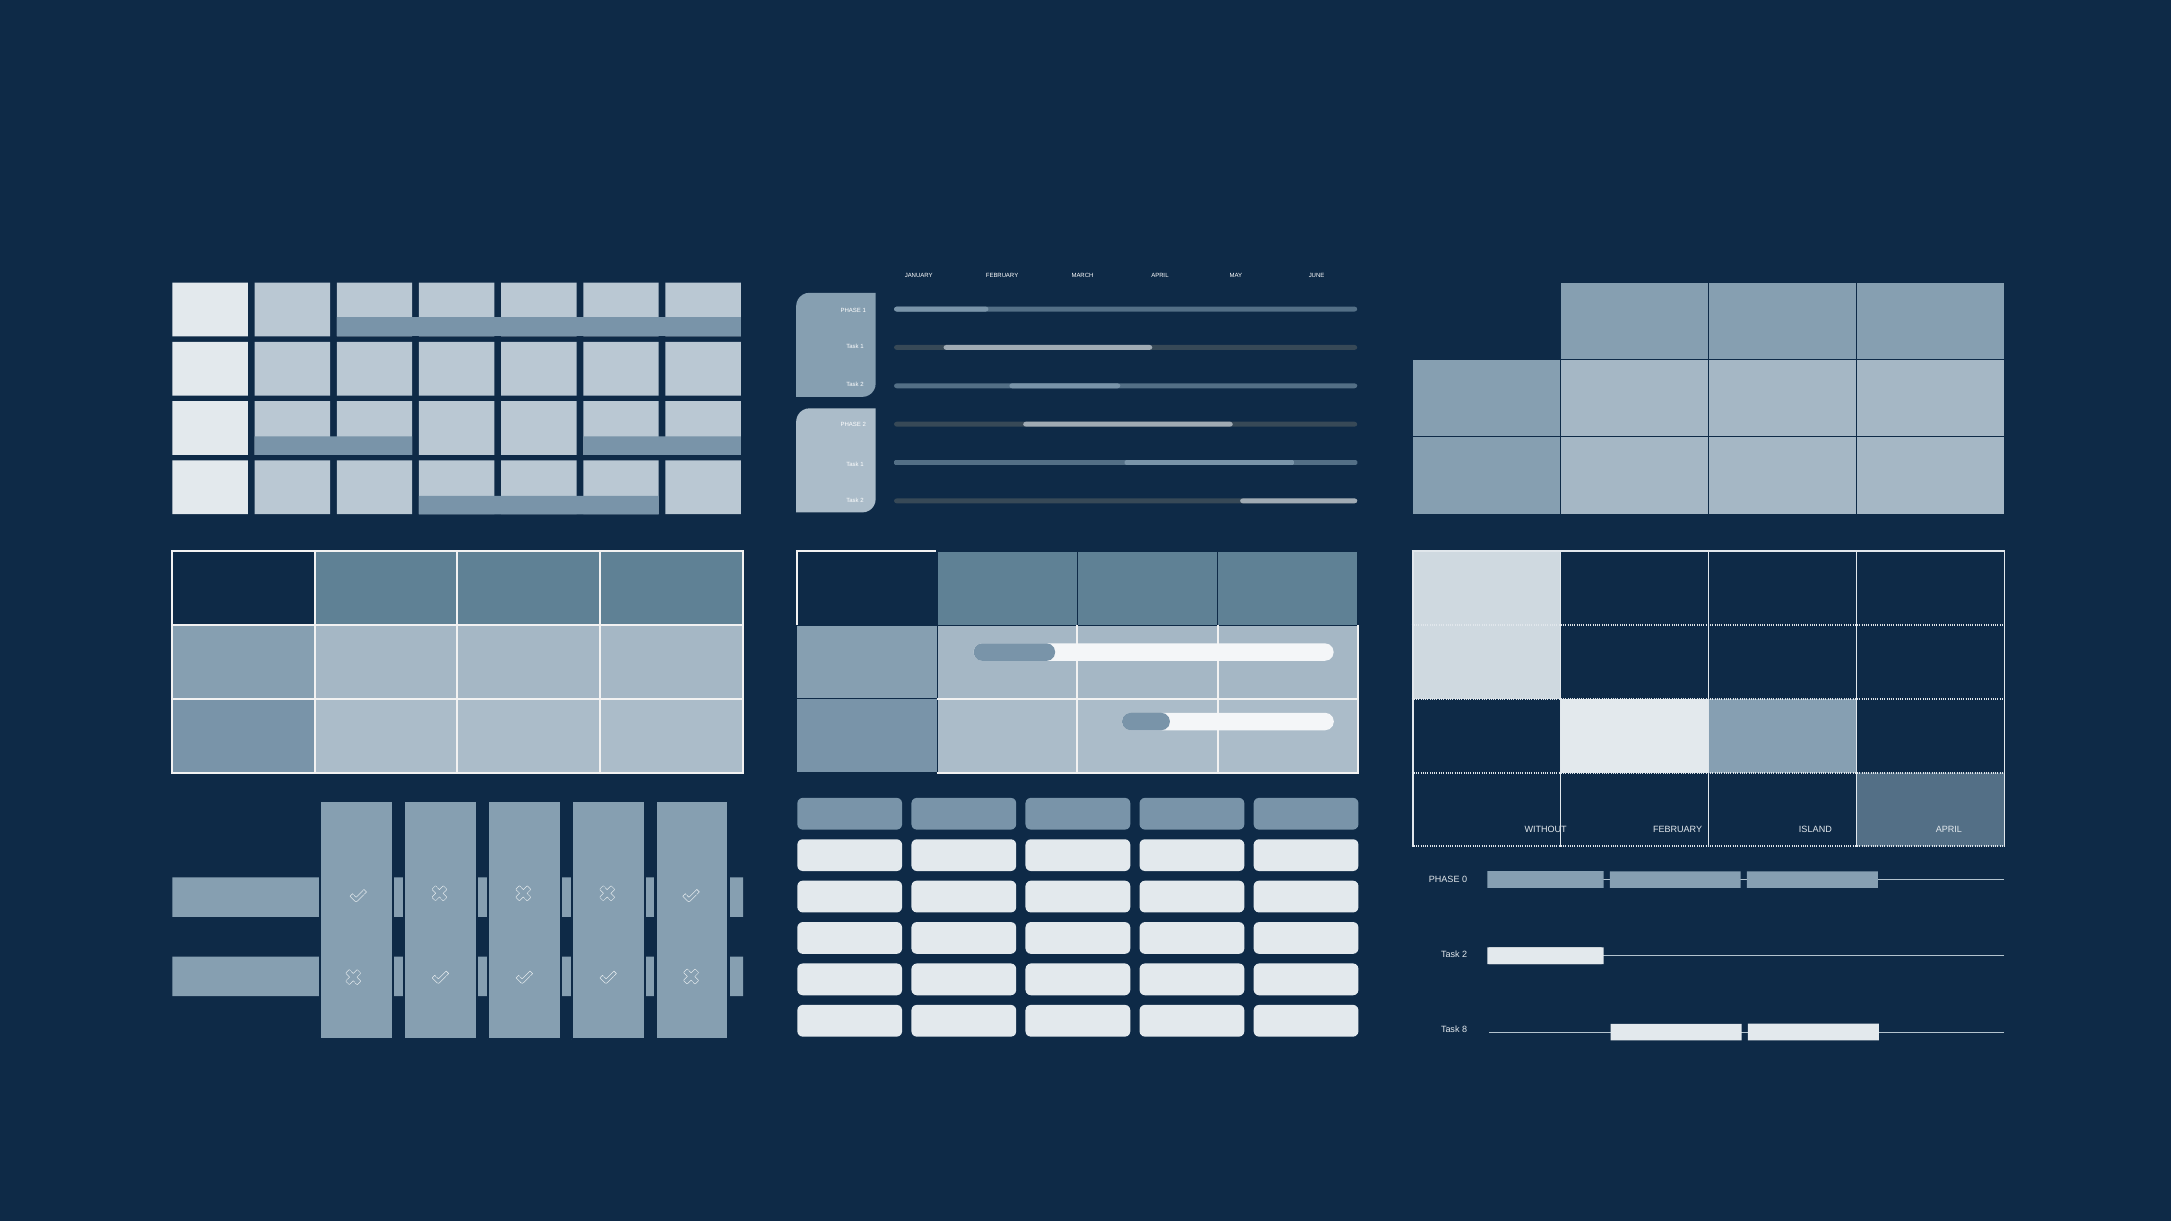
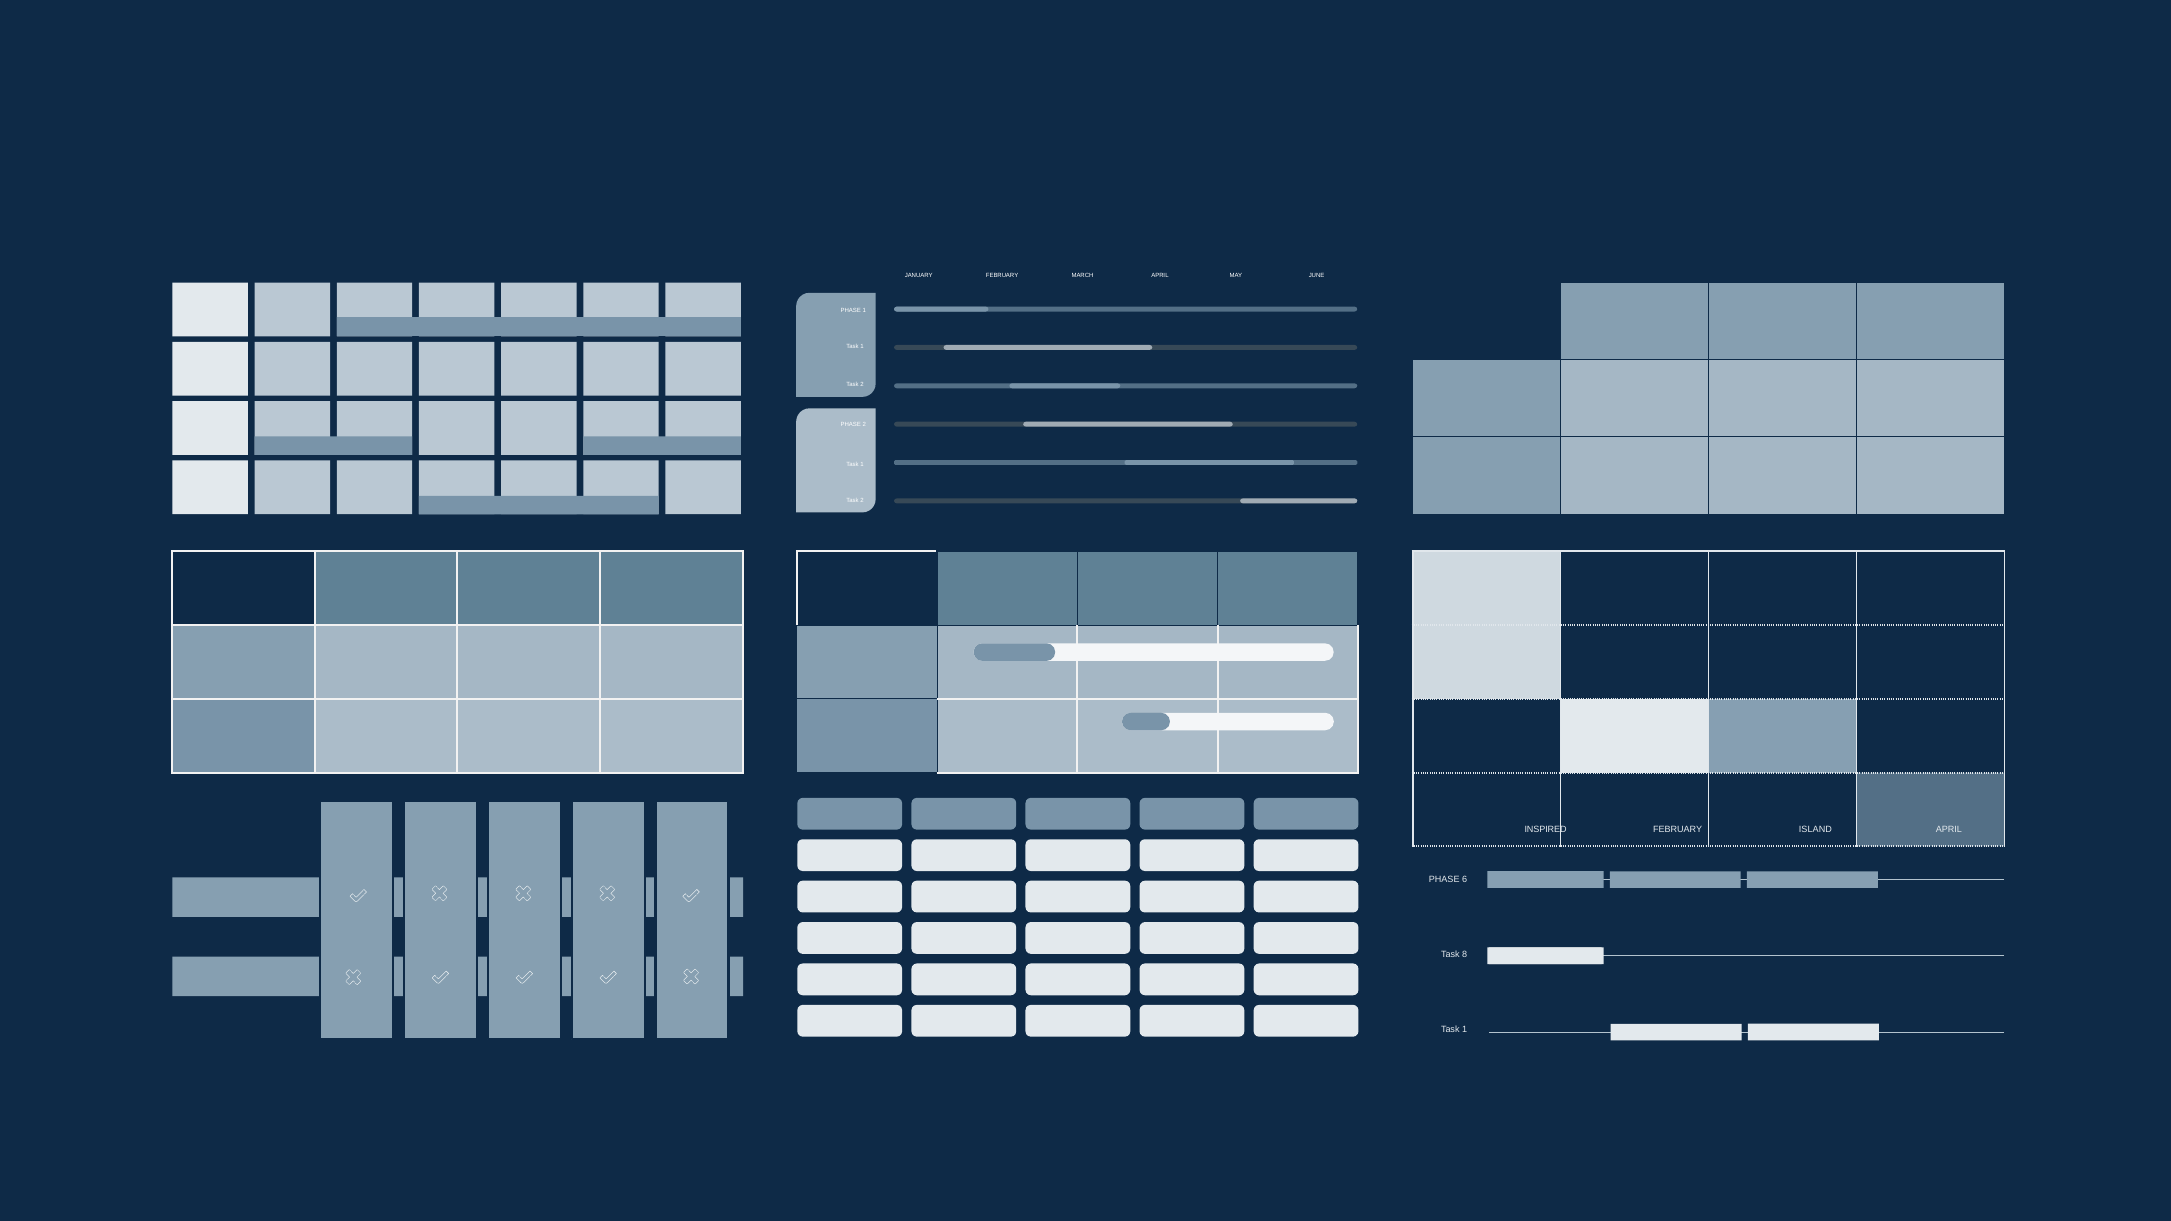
WITHOUT: WITHOUT -> INSPIRED
0: 0 -> 6
2 at (1465, 955): 2 -> 8
8 at (1465, 1030): 8 -> 1
